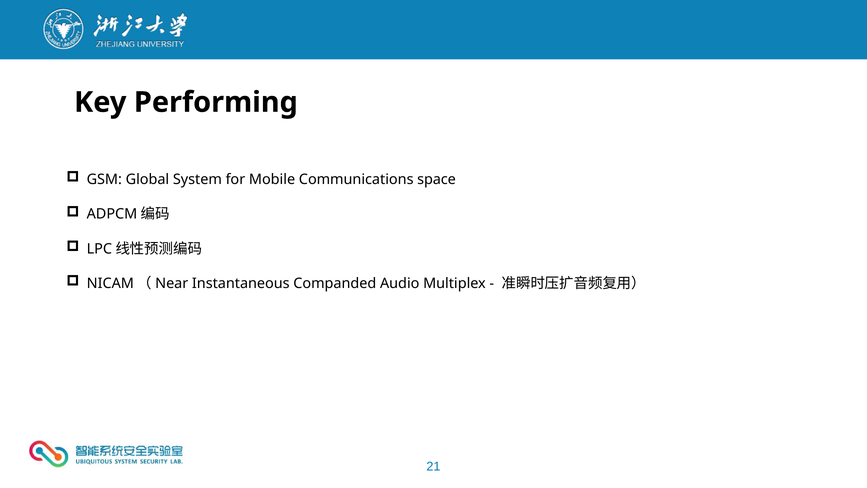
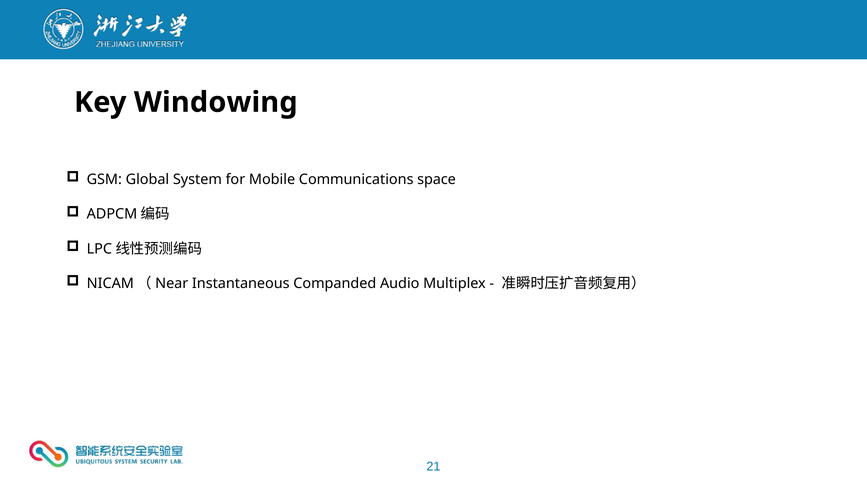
Performing: Performing -> Windowing
